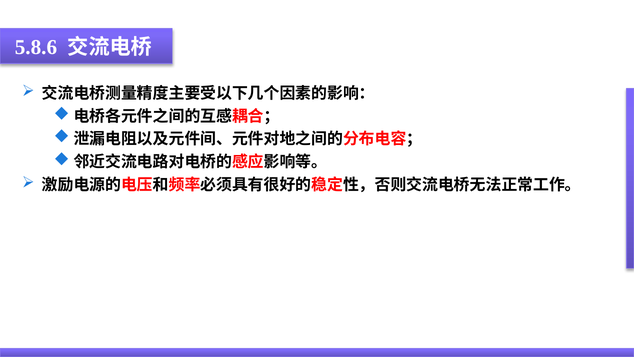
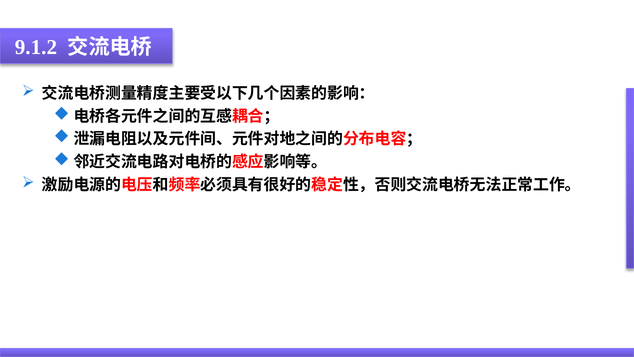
5.8.6: 5.8.6 -> 9.1.2
